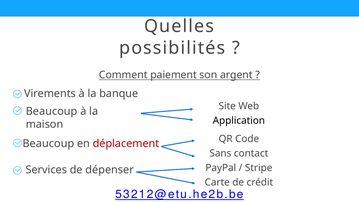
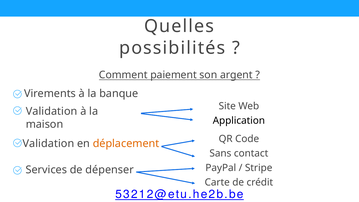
Beaucoup at (52, 111): Beaucoup -> Validation
Beaucoup at (48, 144): Beaucoup -> Validation
déplacement colour: red -> orange
